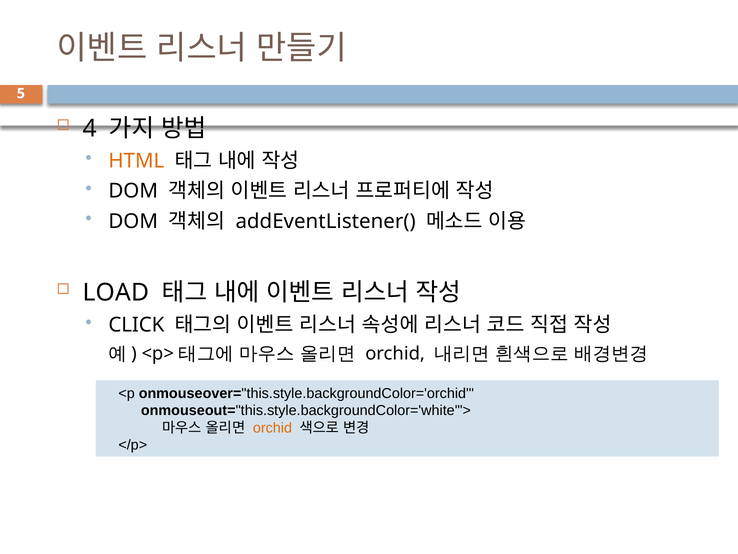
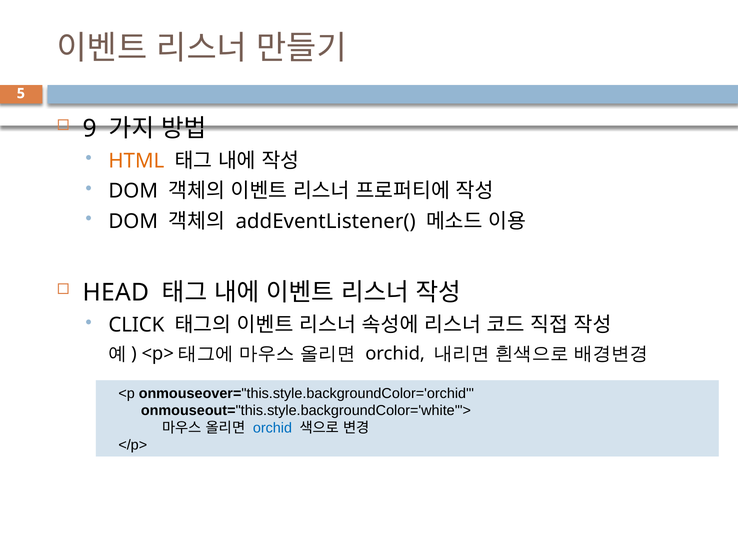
4: 4 -> 9
LOAD: LOAD -> HEAD
orchid at (272, 428) colour: orange -> blue
